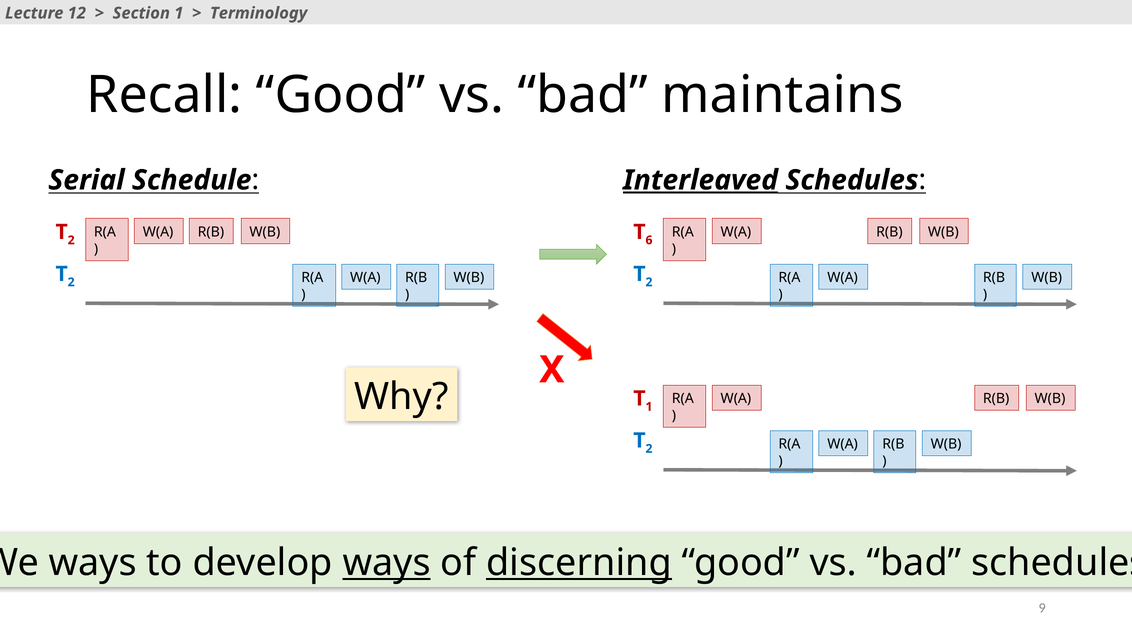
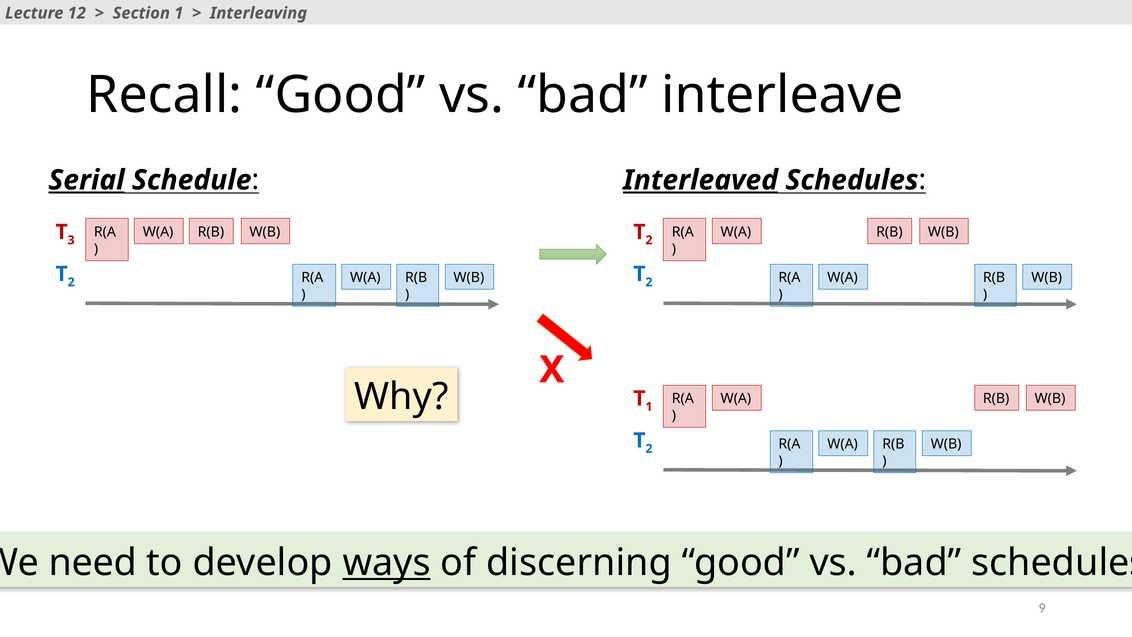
Terminology: Terminology -> Interleaving
maintains: maintains -> interleave
Serial underline: none -> present
2 at (71, 240): 2 -> 3
6 at (649, 240): 6 -> 2
ways at (93, 563): ways -> need
discerning underline: present -> none
